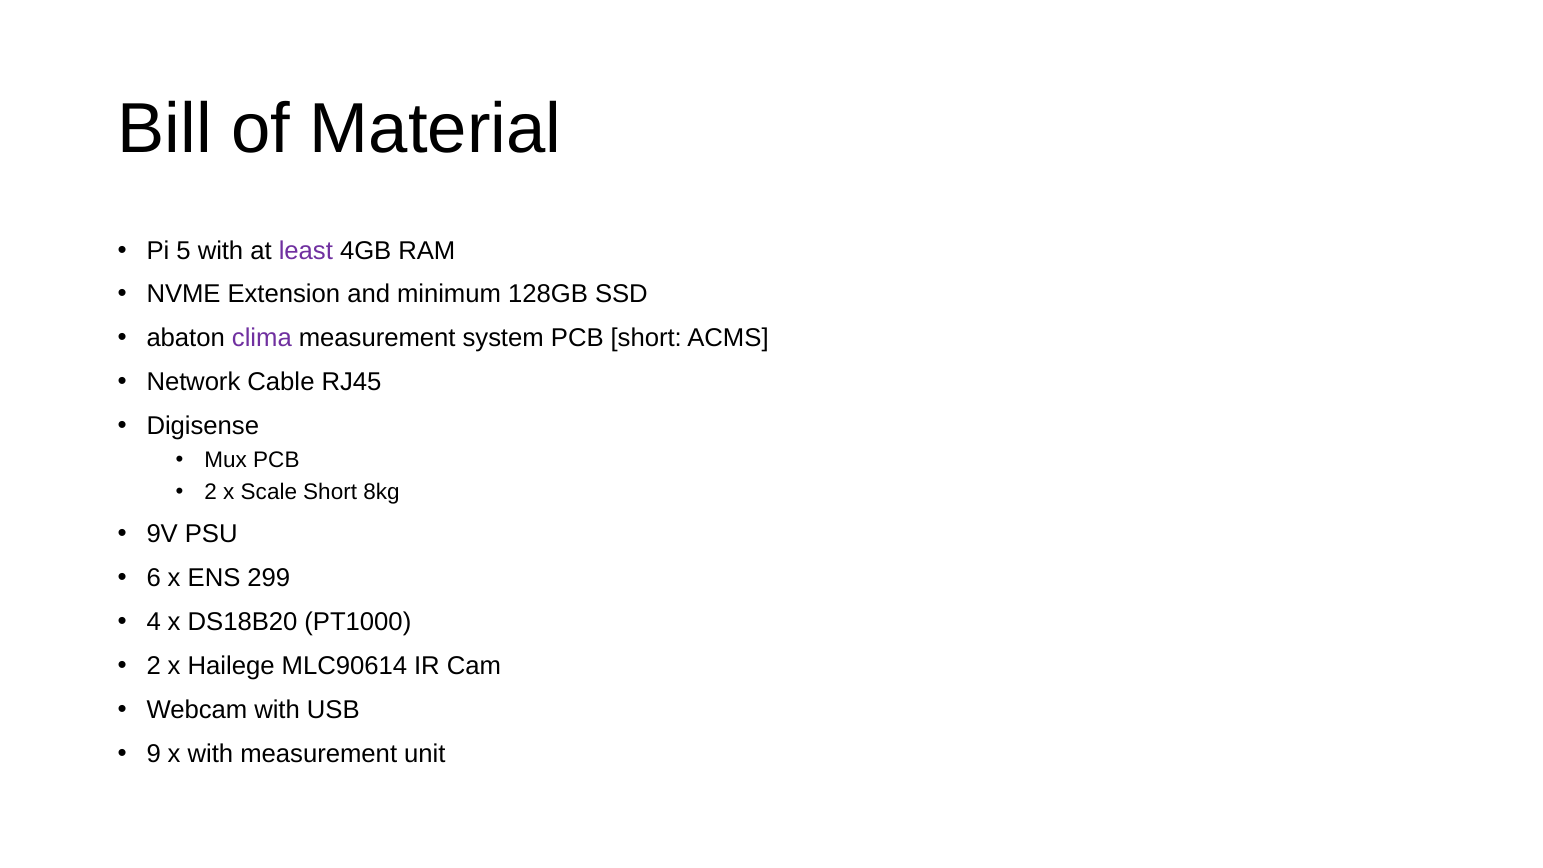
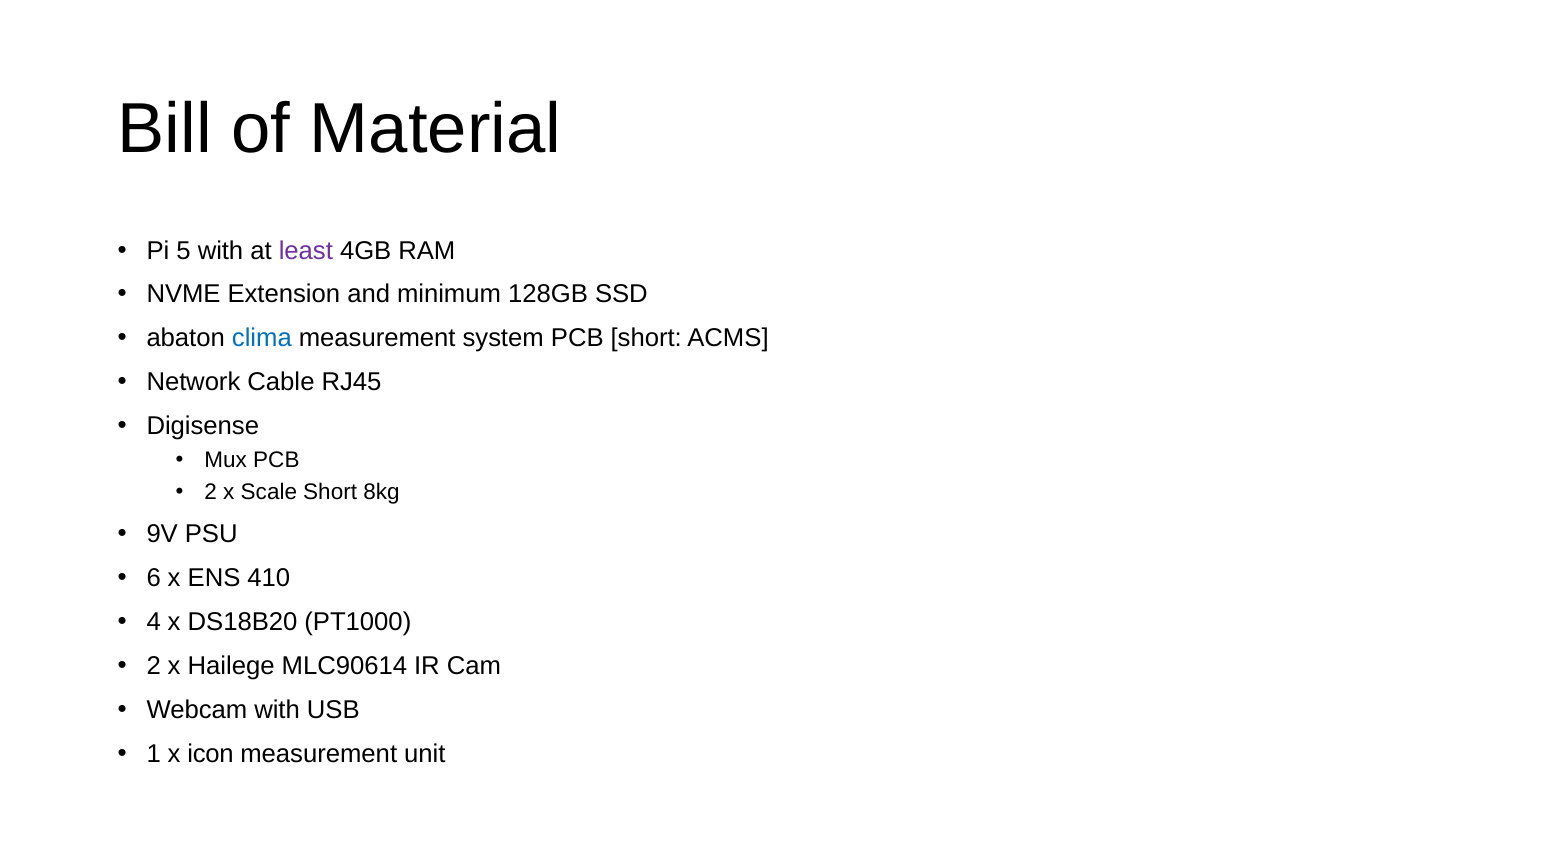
clima colour: purple -> blue
299: 299 -> 410
9: 9 -> 1
x with: with -> icon
